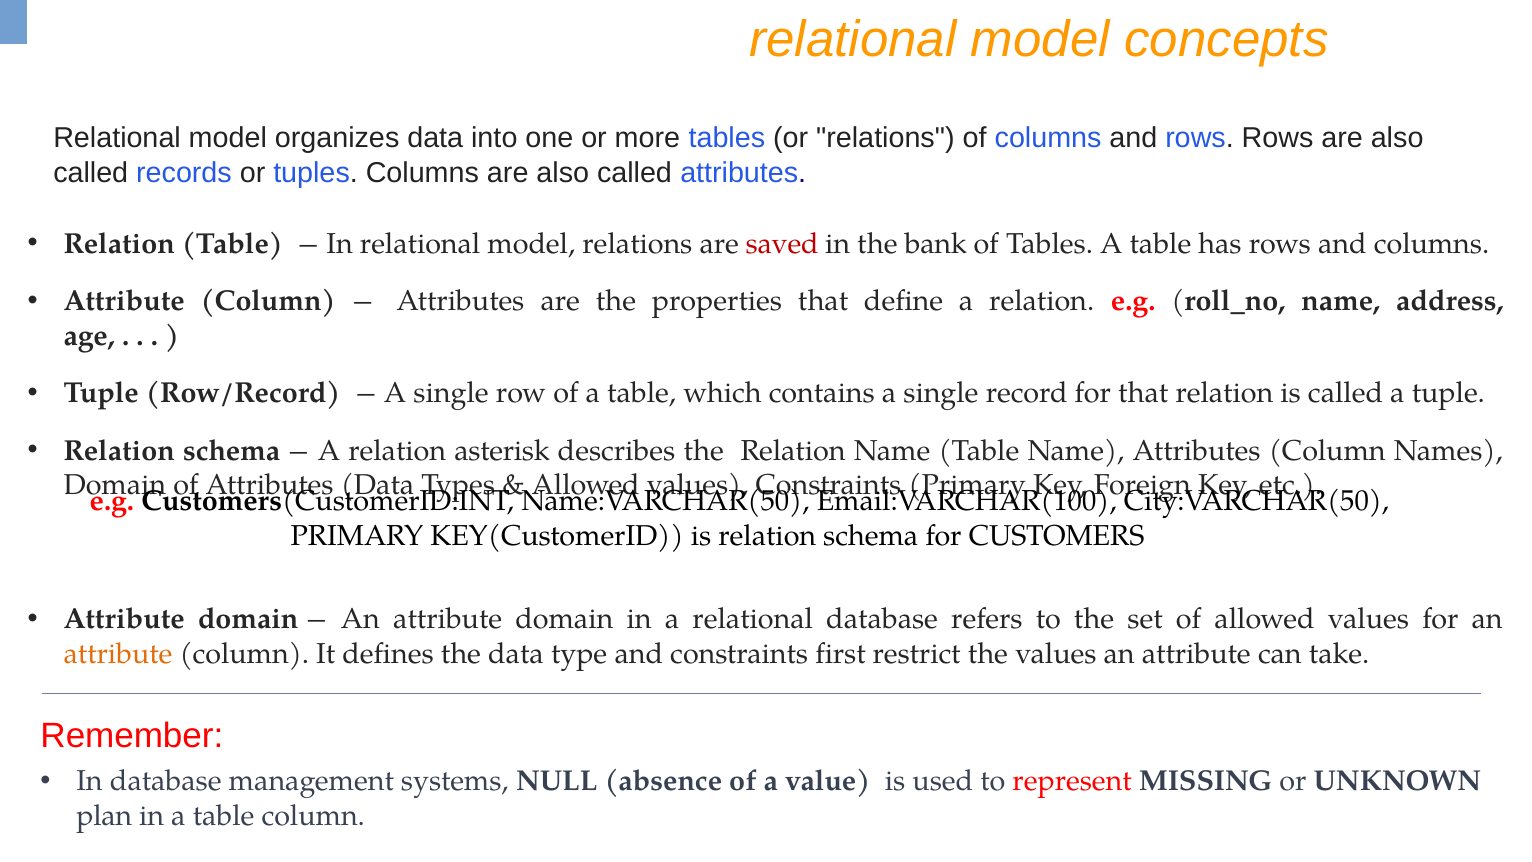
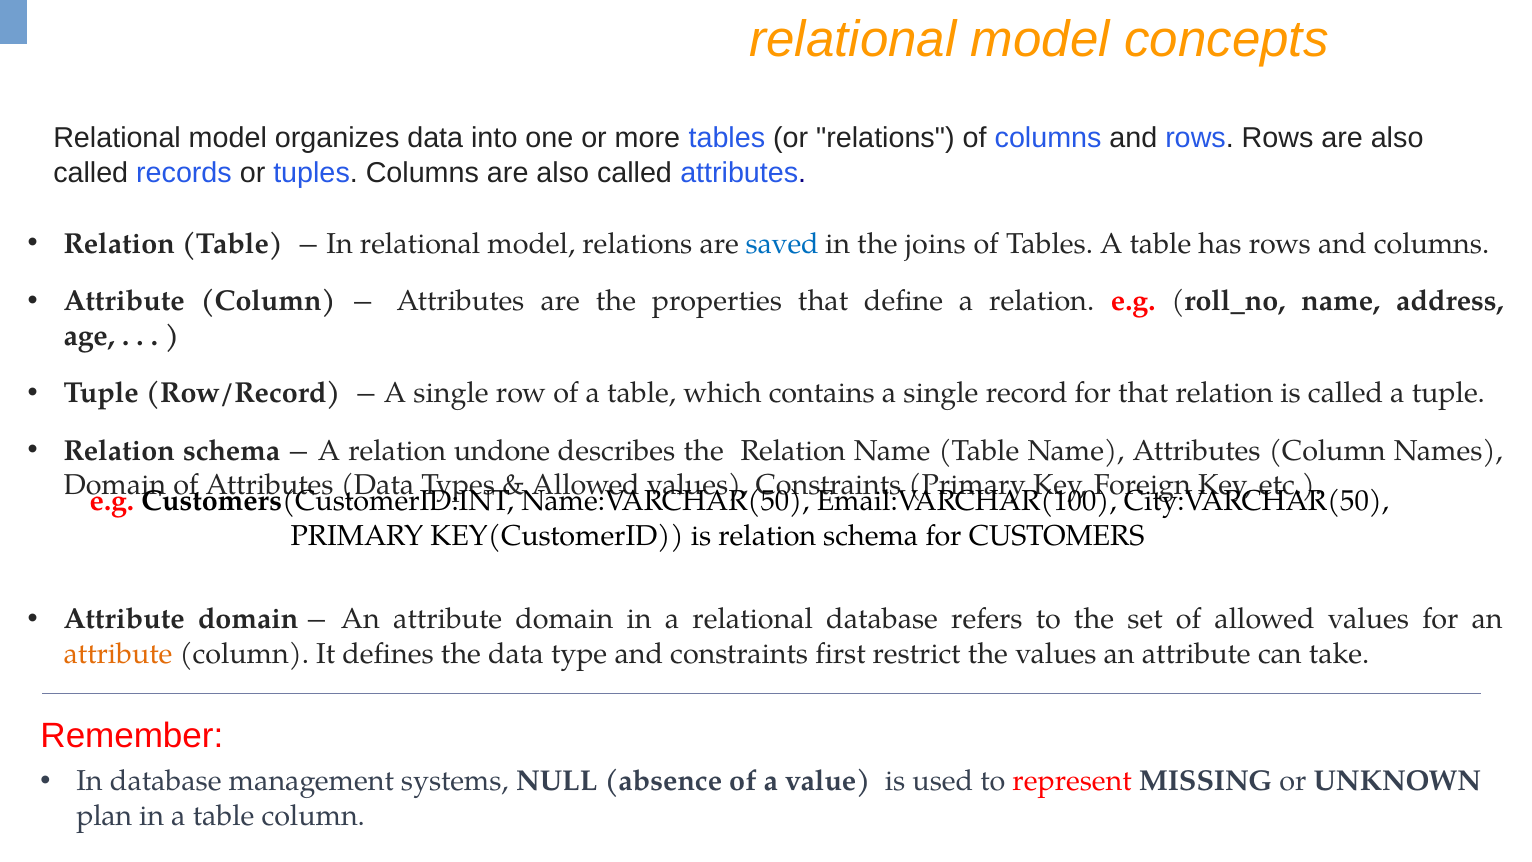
saved colour: red -> blue
bank: bank -> joins
asterisk: asterisk -> undone
